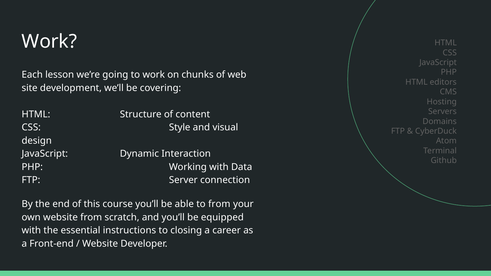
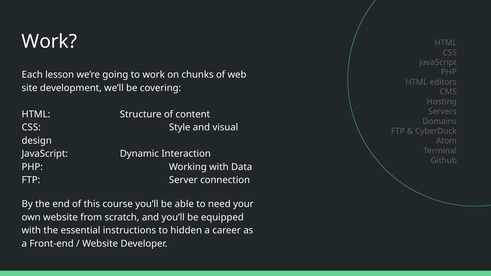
to from: from -> need
closing: closing -> hidden
